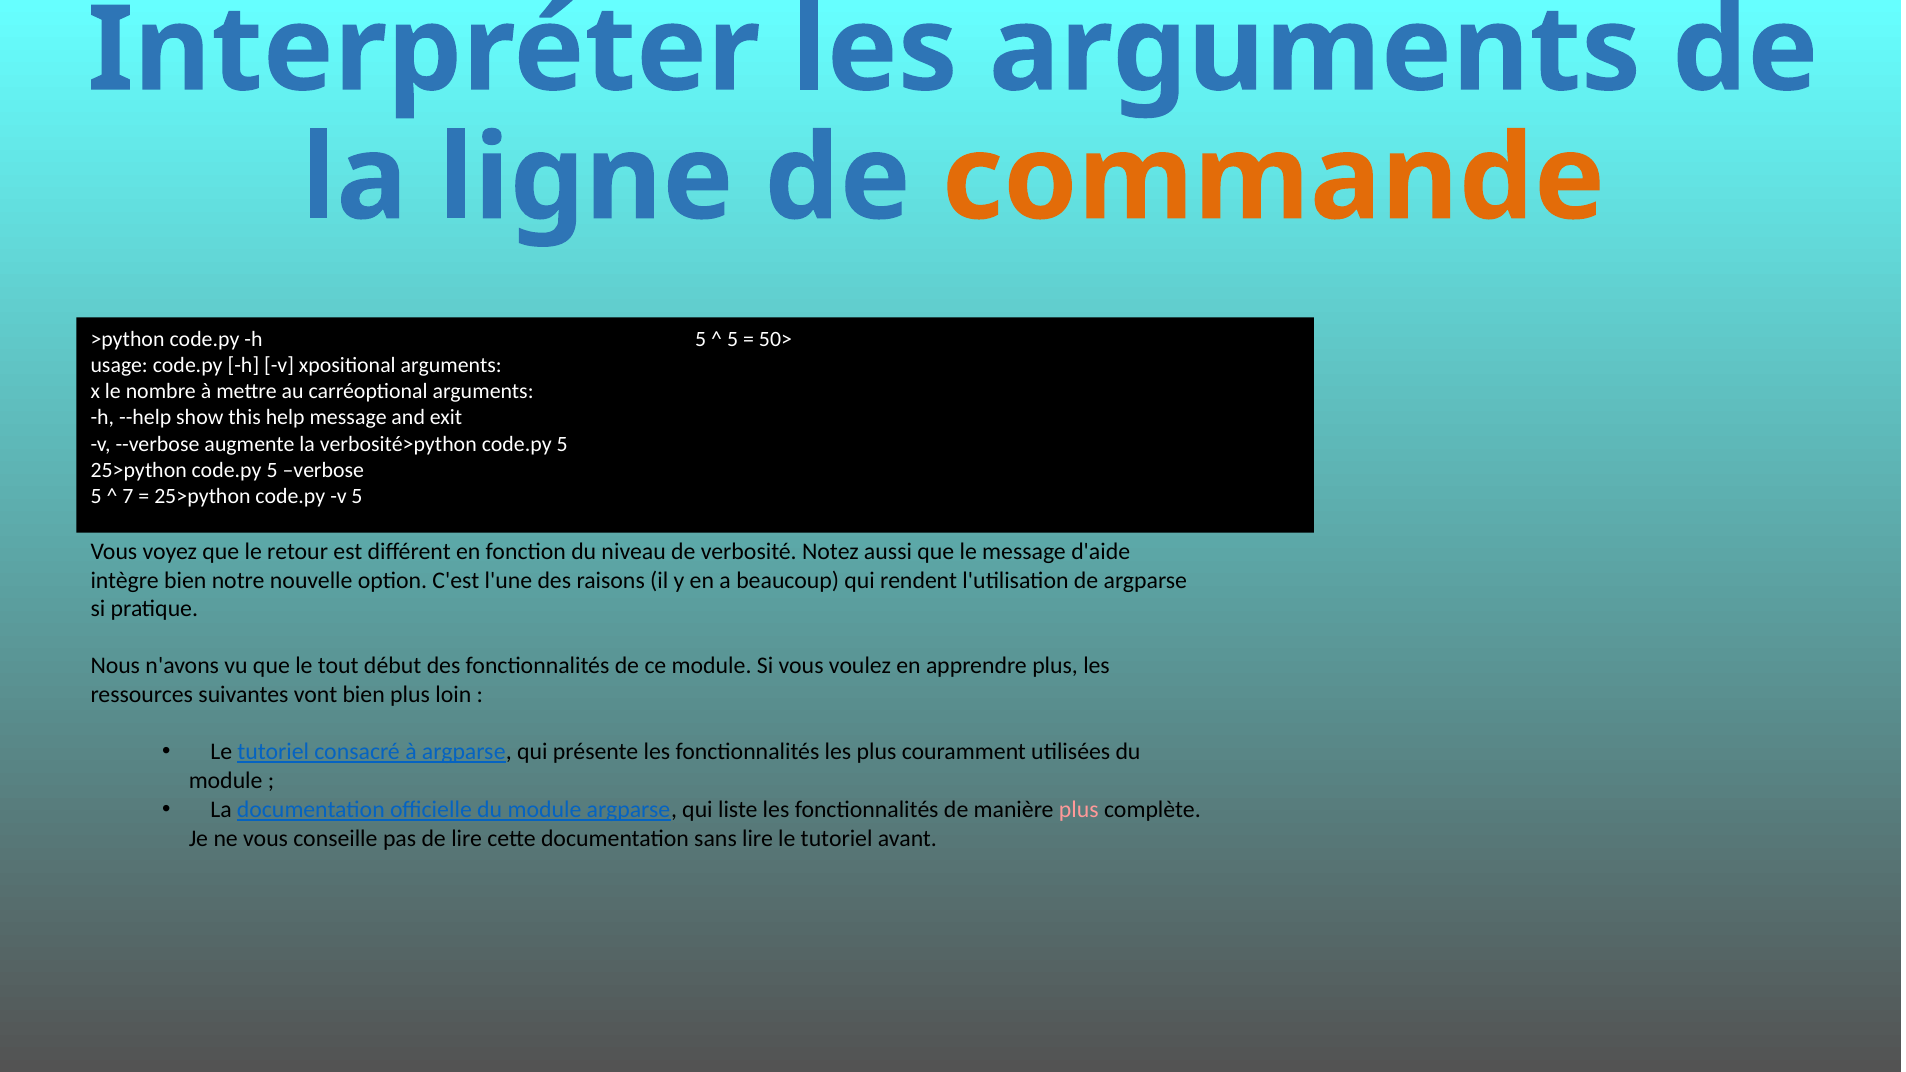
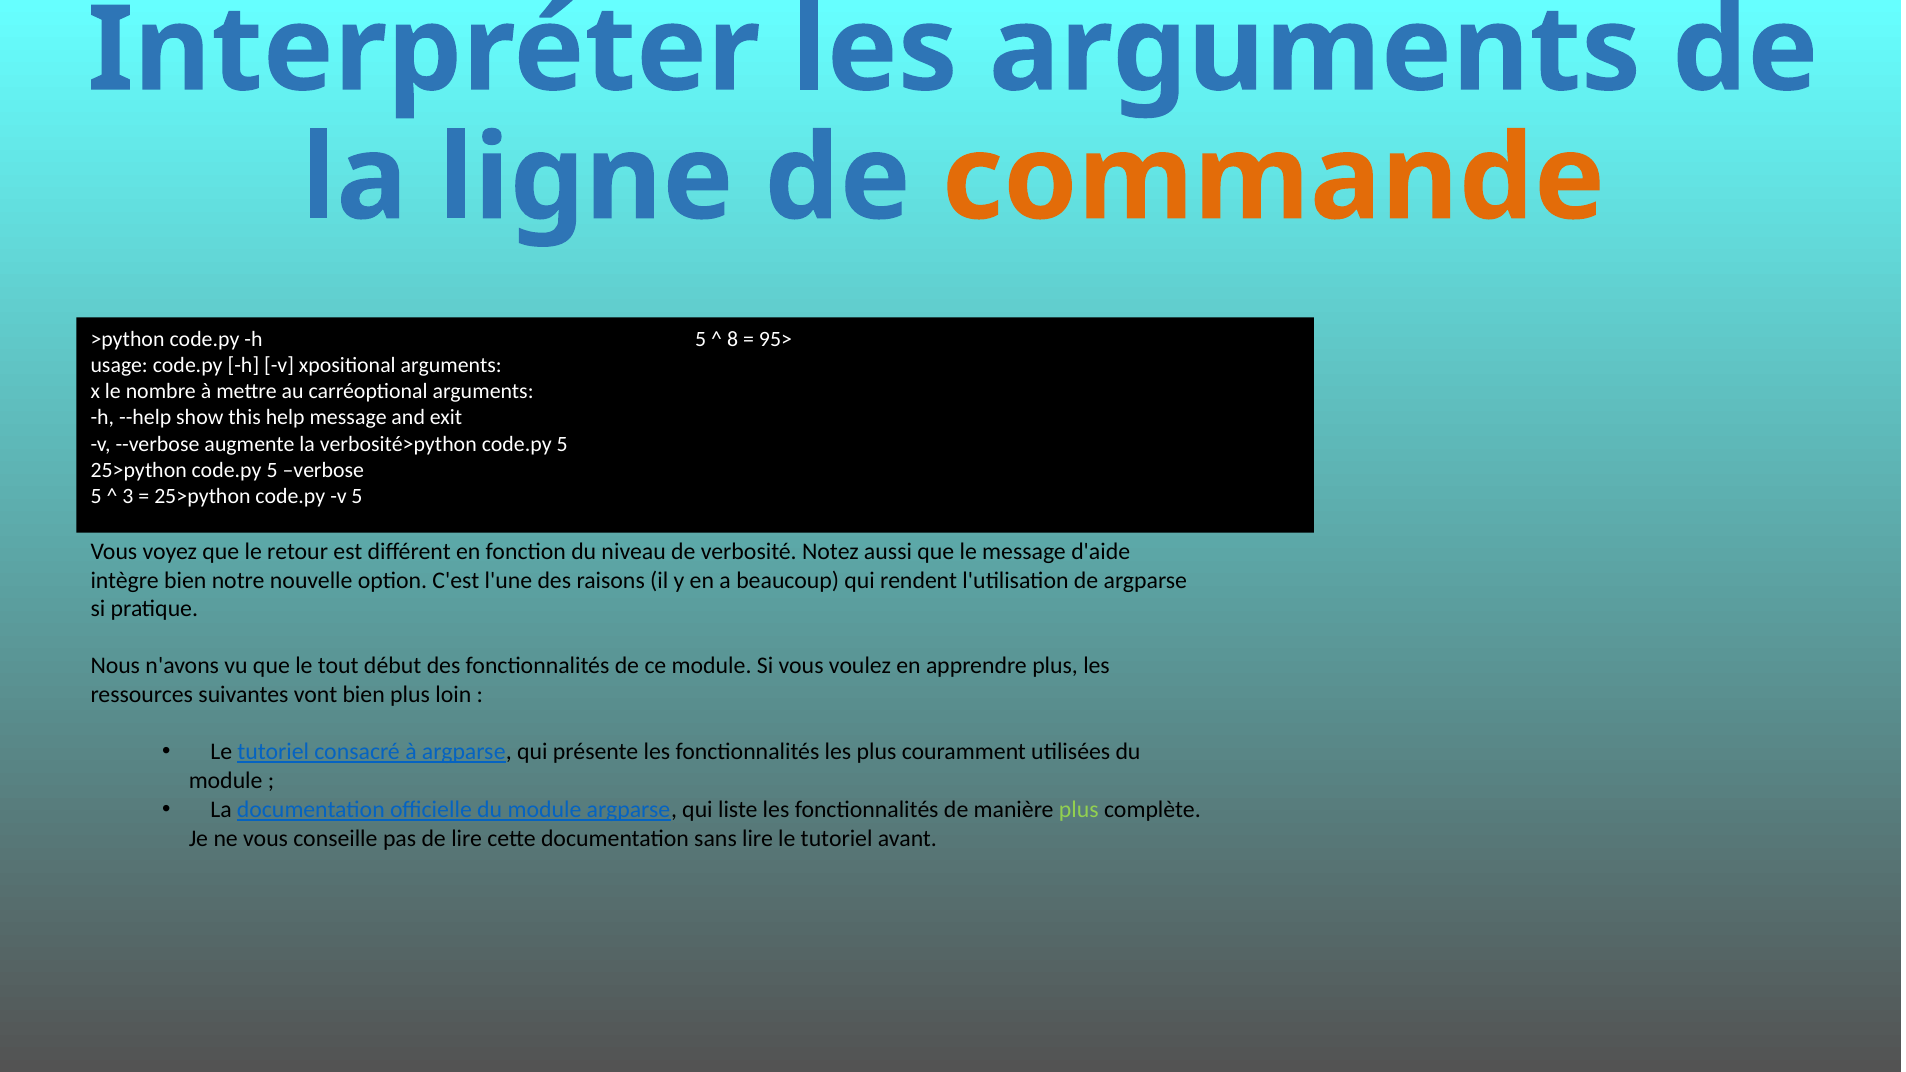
5 at (733, 339): 5 -> 8
50>: 50> -> 95>
7: 7 -> 3
plus at (1079, 809) colour: pink -> light green
